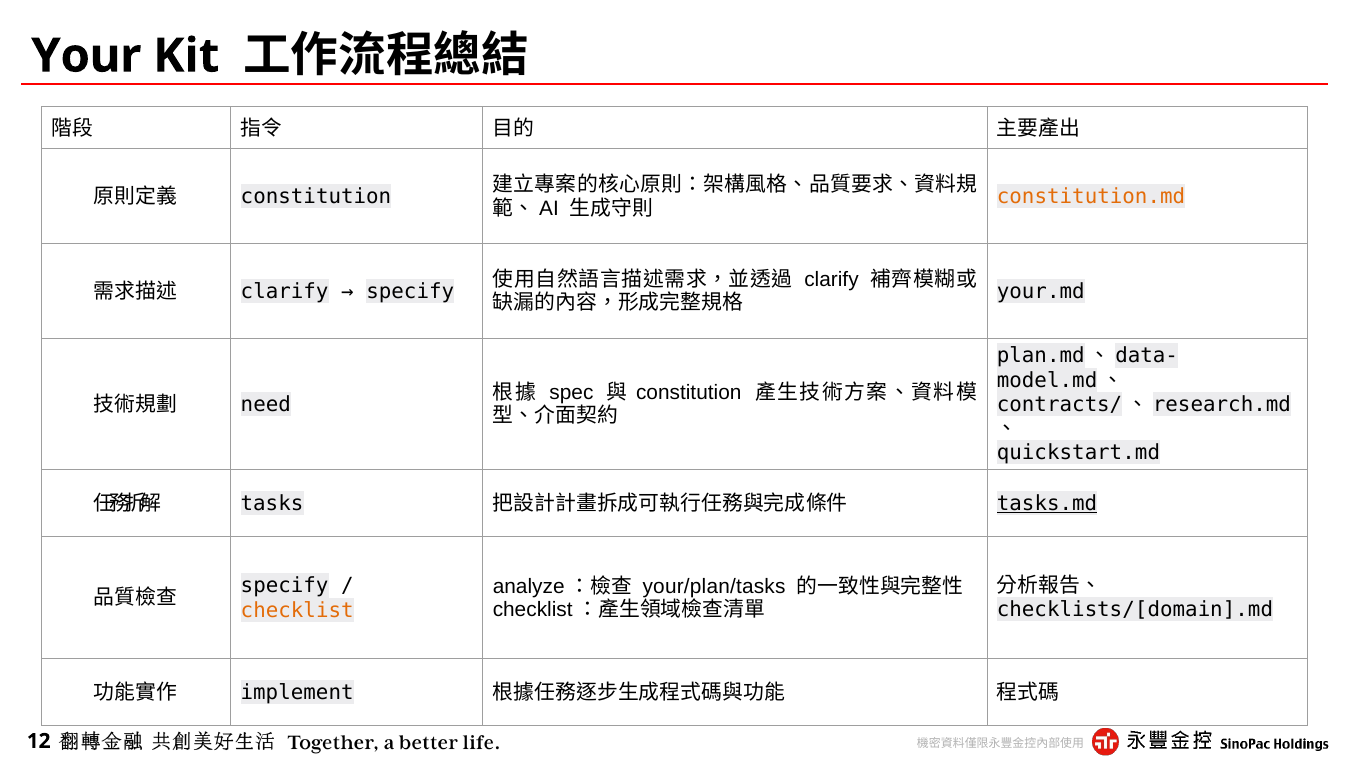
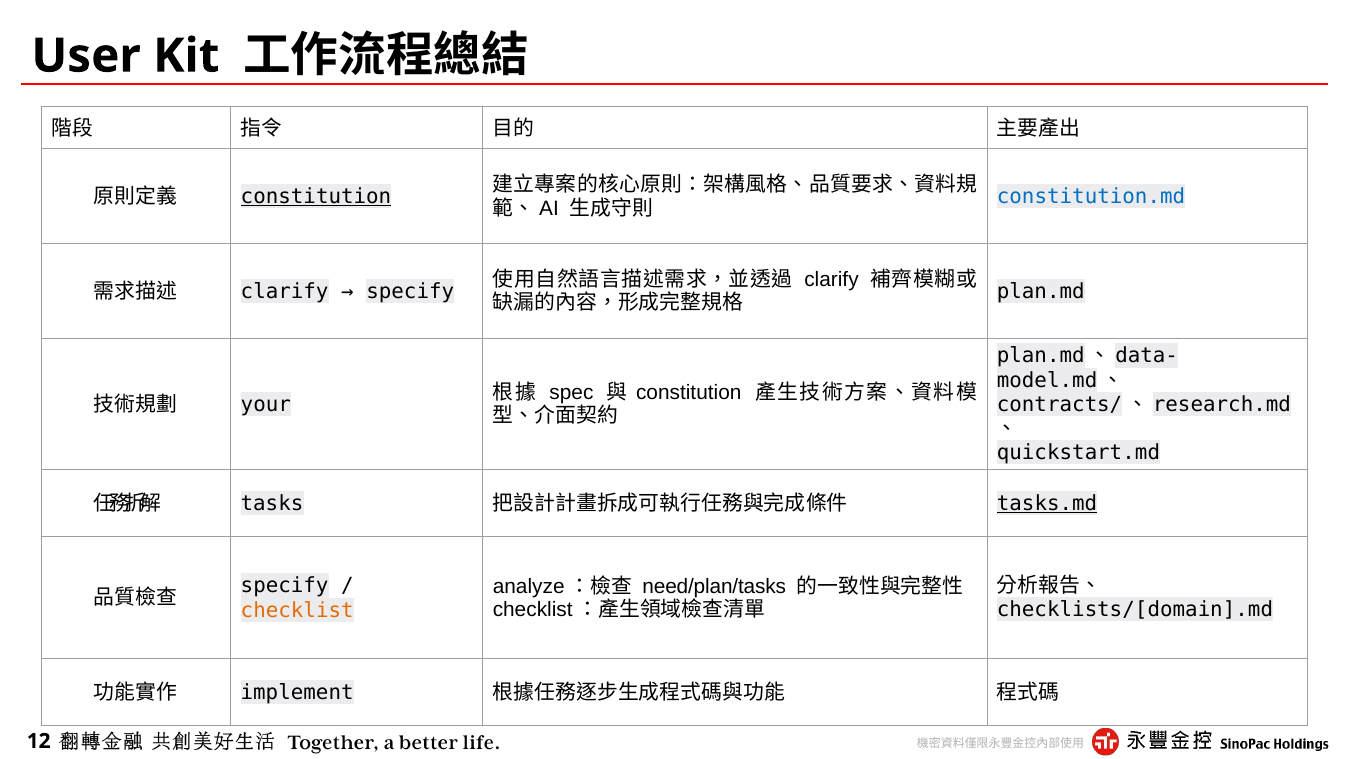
Your: Your -> User
constitution.md colour: orange -> blue
constitution at (316, 196) underline: none -> present
your.md: your.md -> plan.md
need: need -> your
your/plan/tasks: your/plan/tasks -> need/plan/tasks
